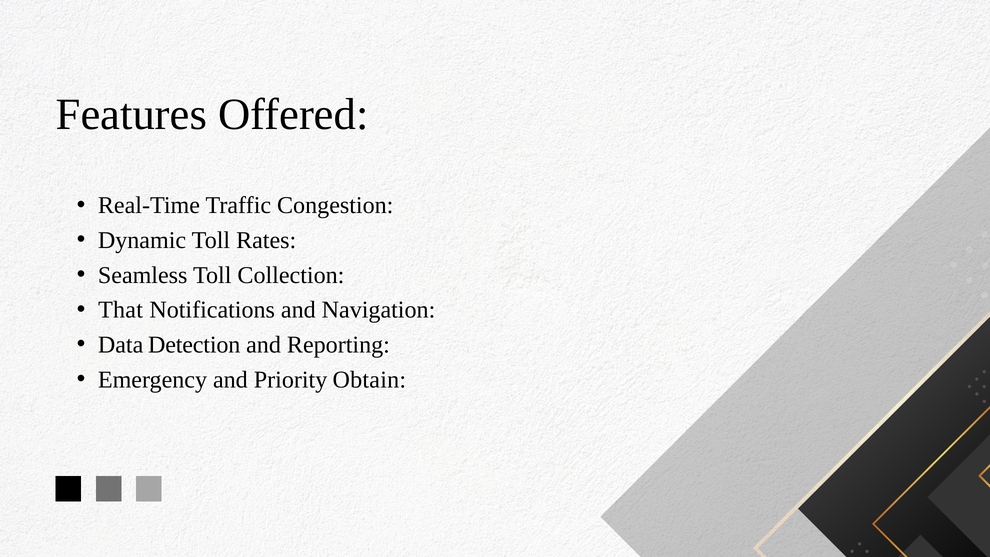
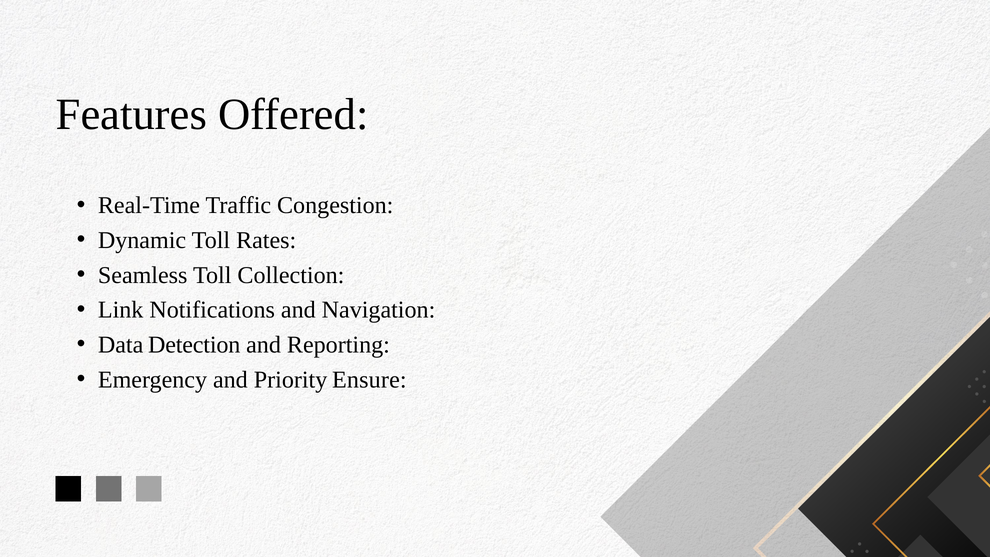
That: That -> Link
Obtain: Obtain -> Ensure
